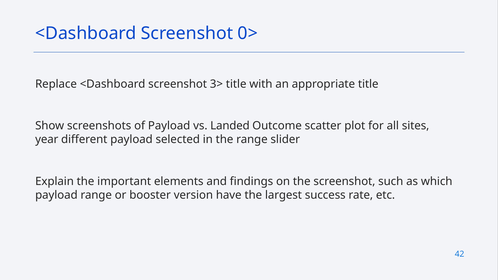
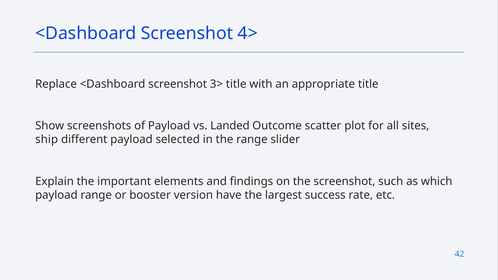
0>: 0> -> 4>
year: year -> ship
